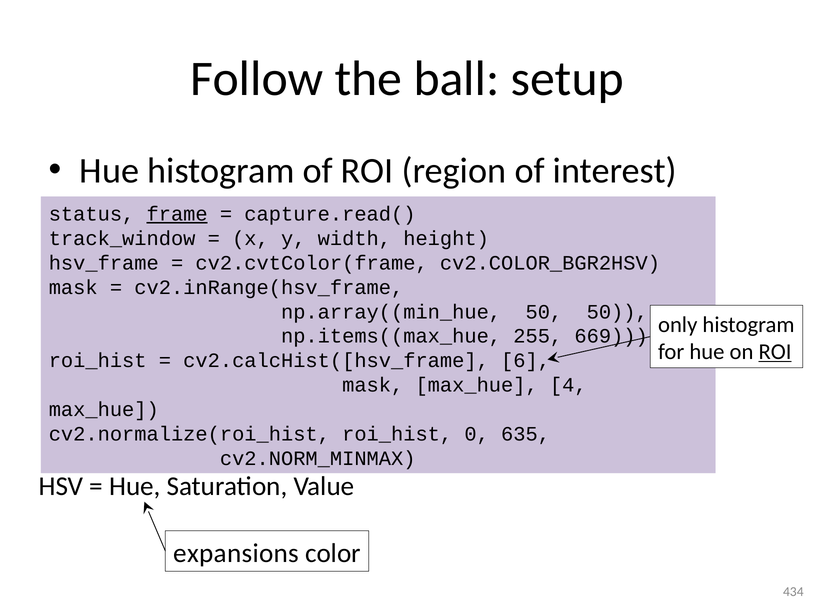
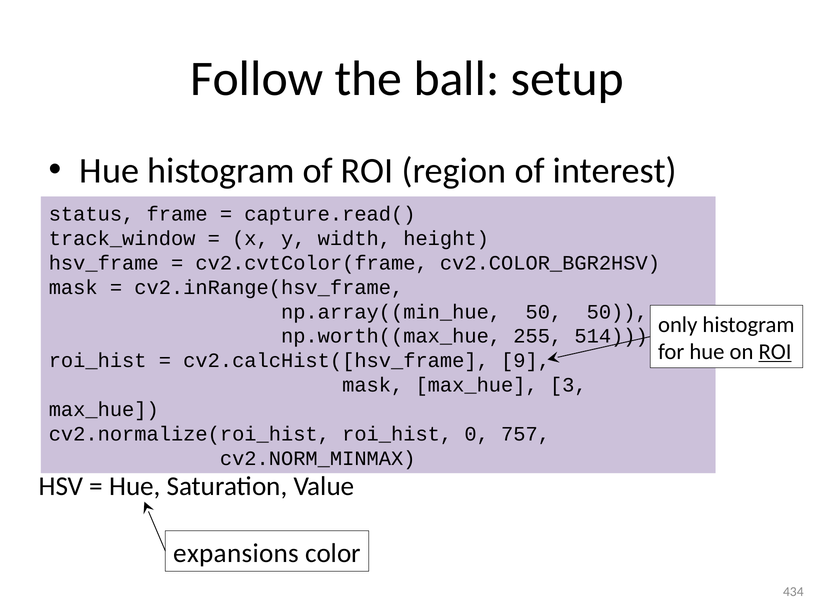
frame underline: present -> none
np.items((max_hue: np.items((max_hue -> np.worth((max_hue
669: 669 -> 514
6: 6 -> 9
4: 4 -> 3
635: 635 -> 757
